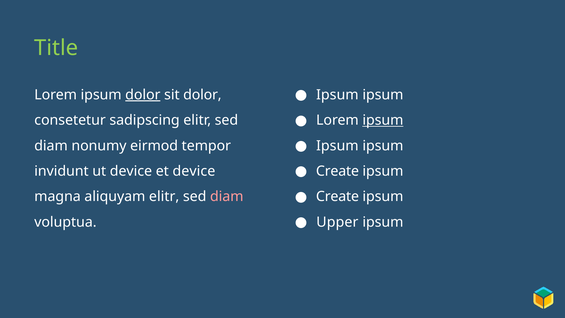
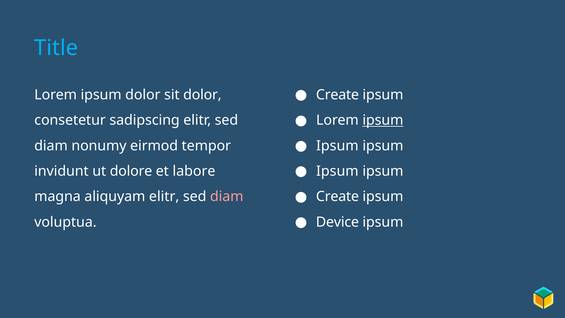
Title colour: light green -> light blue
Ipsum at (337, 95): Ipsum -> Create
dolor at (143, 95) underline: present -> none
Create at (337, 171): Create -> Ipsum
ut device: device -> dolore
et device: device -> labore
Upper: Upper -> Device
